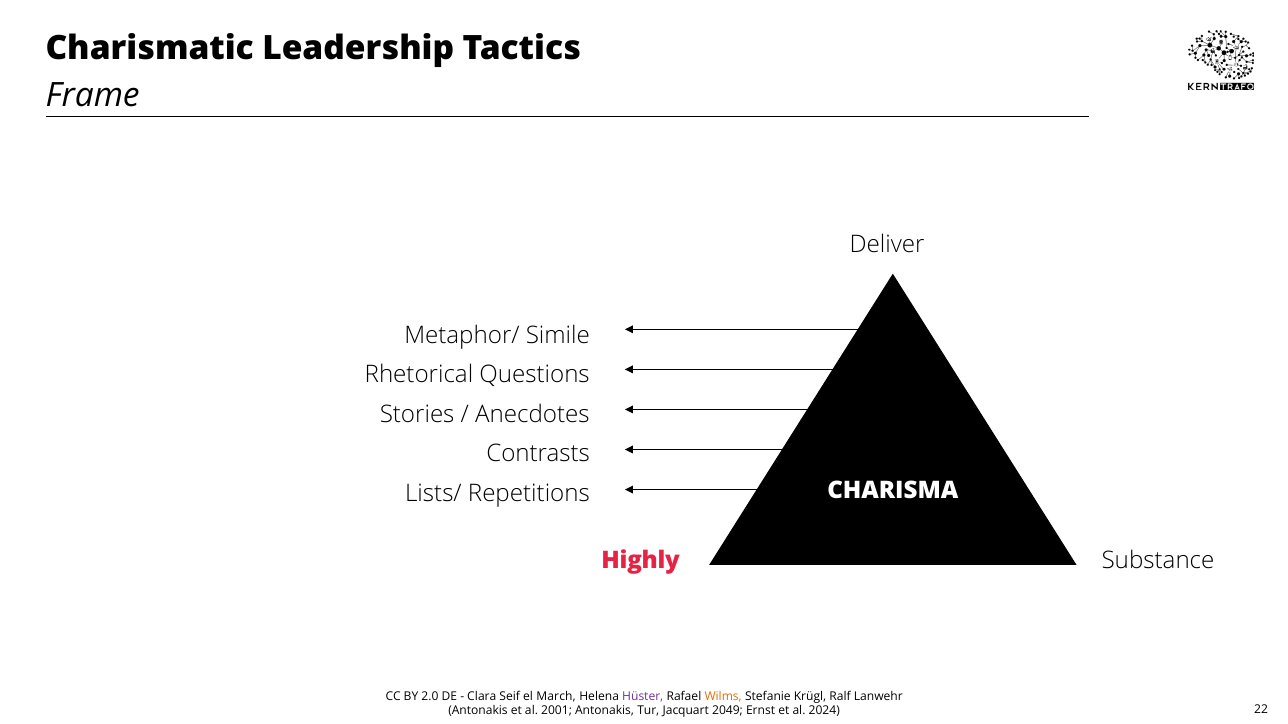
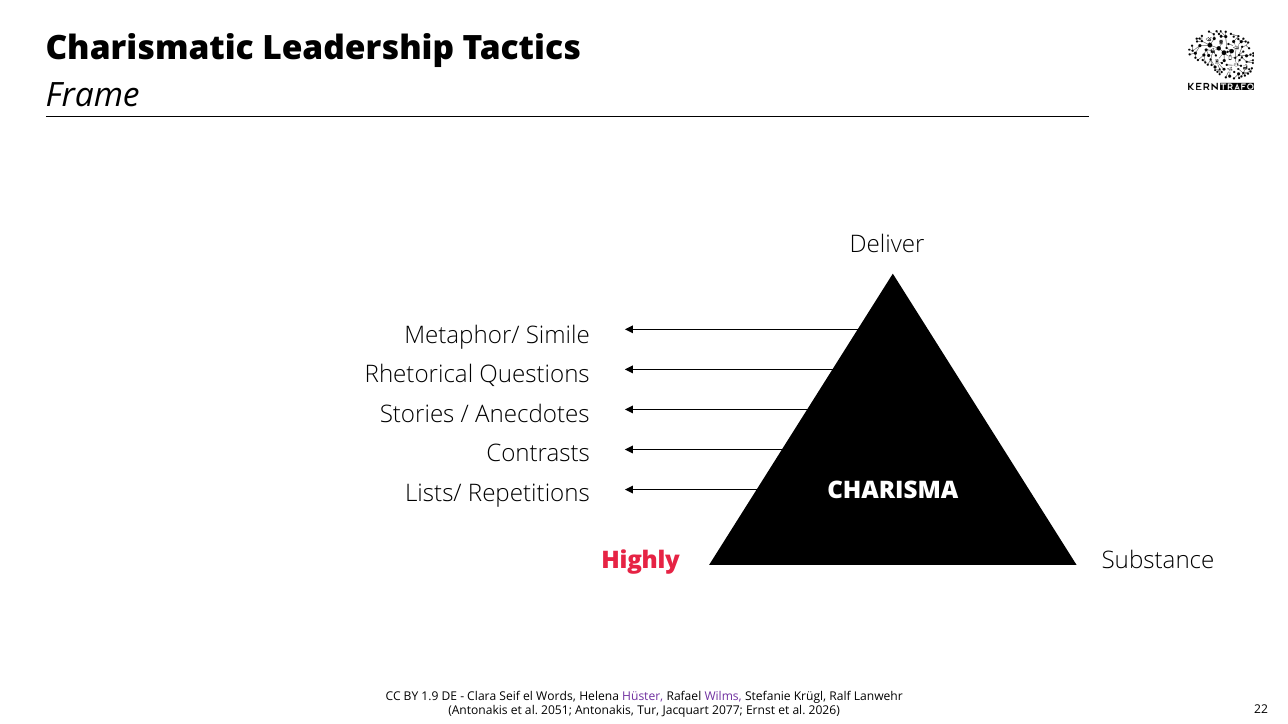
2.0: 2.0 -> 1.9
March: March -> Words
Wilms colour: orange -> purple
2001: 2001 -> 2051
2049: 2049 -> 2077
2024: 2024 -> 2026
